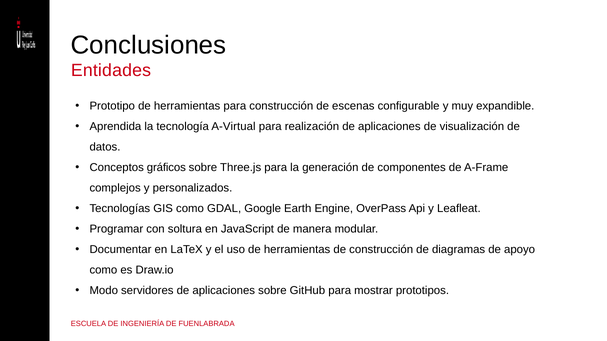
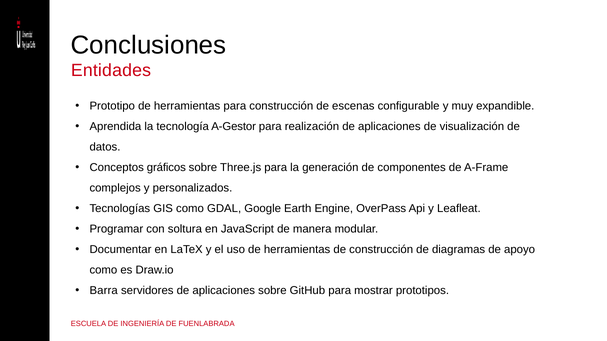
A-Virtual: A-Virtual -> A-Gestor
Modo: Modo -> Barra
